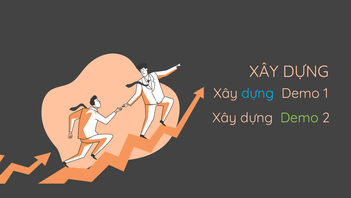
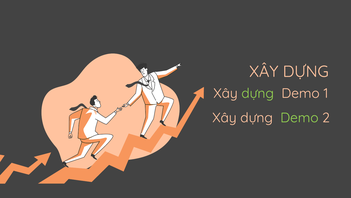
dựng at (258, 93) colour: light blue -> light green
